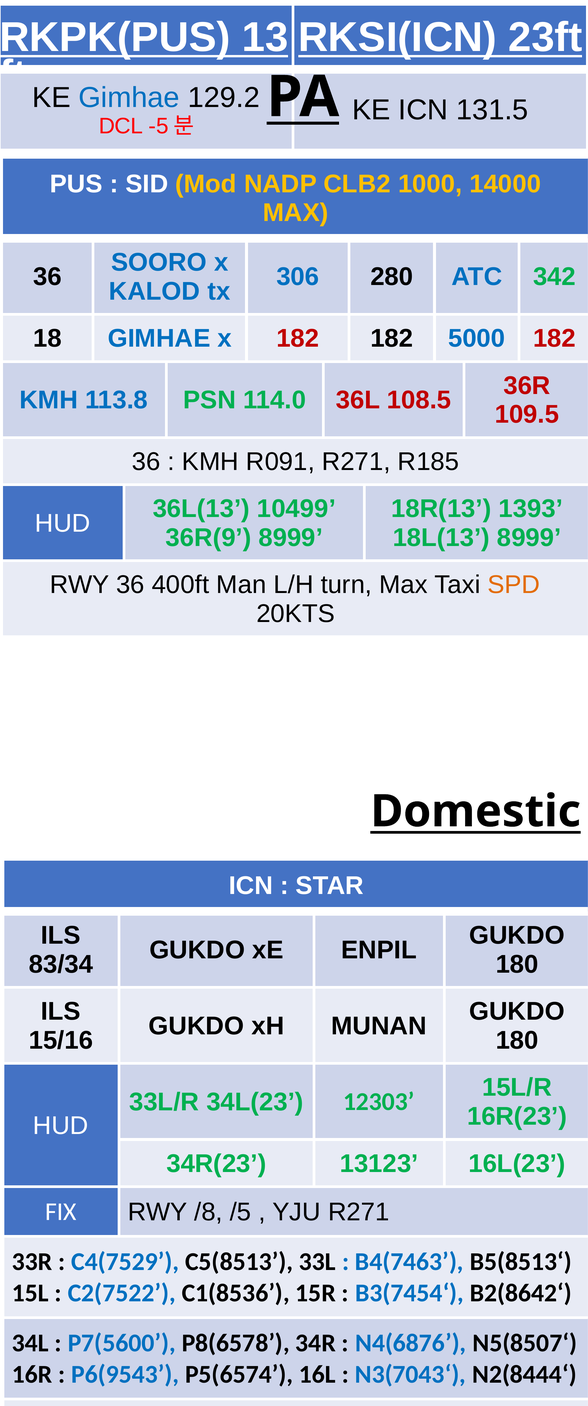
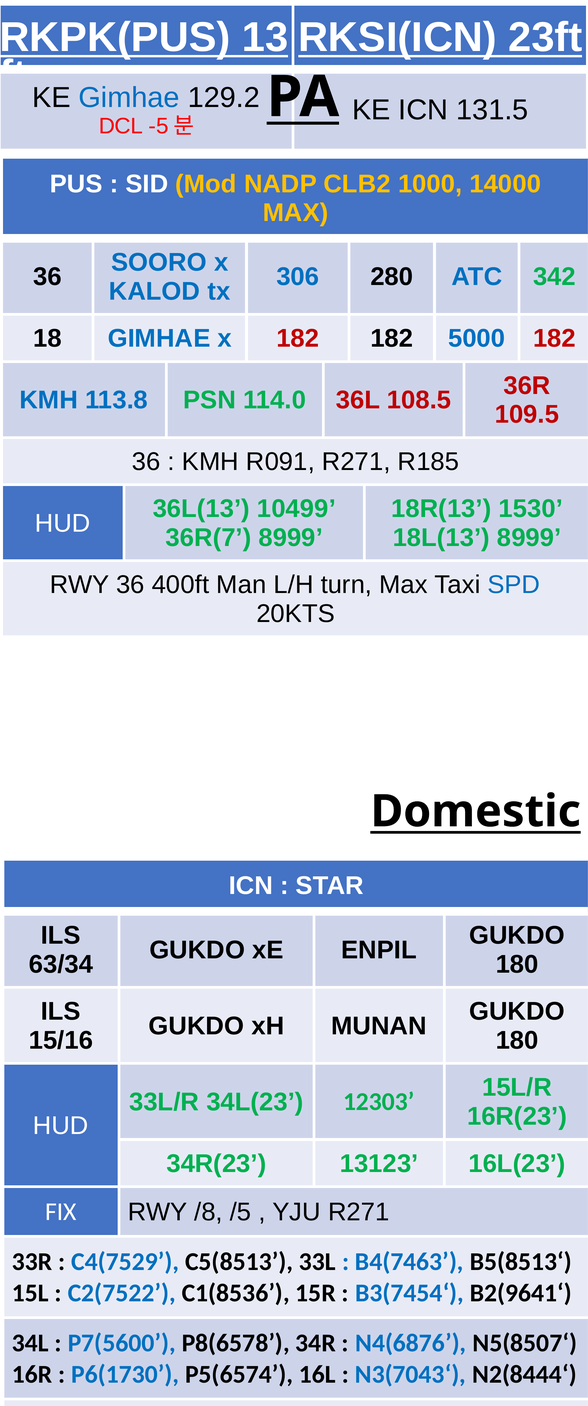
1393: 1393 -> 1530
36R(9: 36R(9 -> 36R(7
SPD colour: orange -> blue
83/34: 83/34 -> 63/34
B2(8642‘: B2(8642‘ -> B2(9641‘
P6(9543: P6(9543 -> P6(1730
